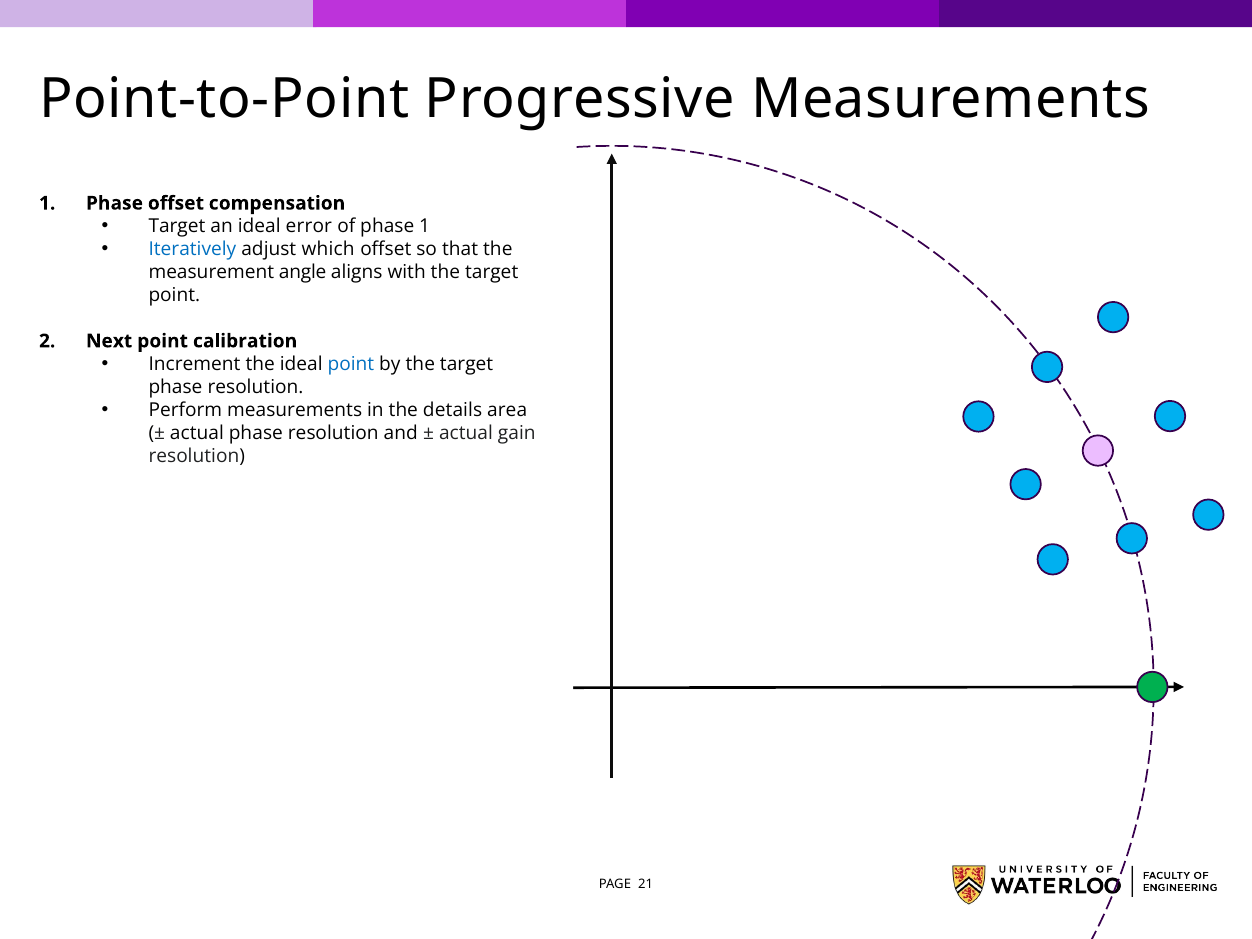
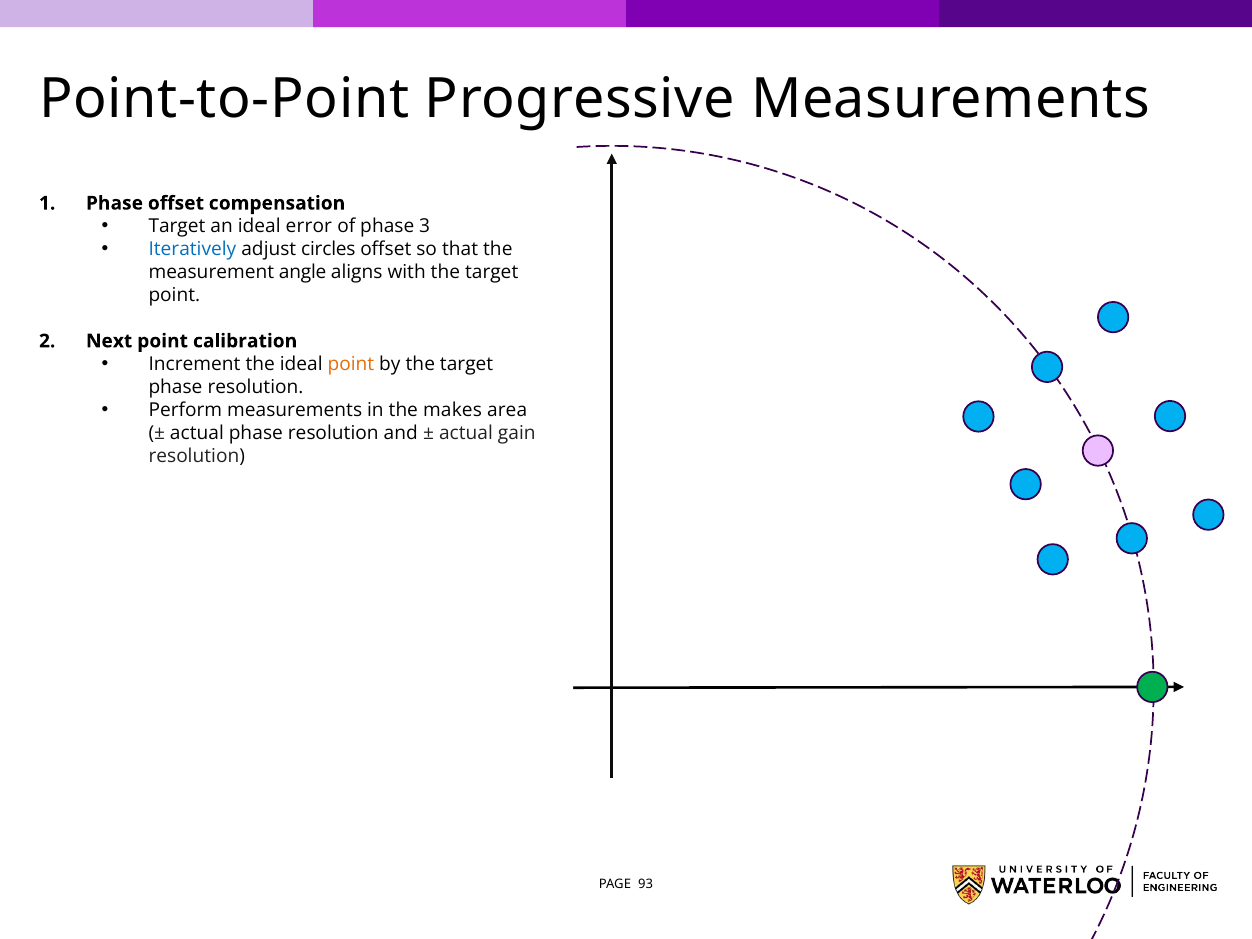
phase 1: 1 -> 3
which: which -> circles
point at (351, 364) colour: blue -> orange
details: details -> makes
21: 21 -> 93
